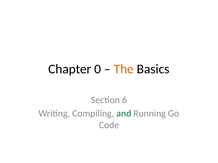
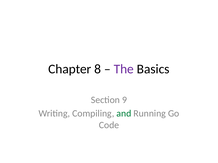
0: 0 -> 8
The colour: orange -> purple
6: 6 -> 9
